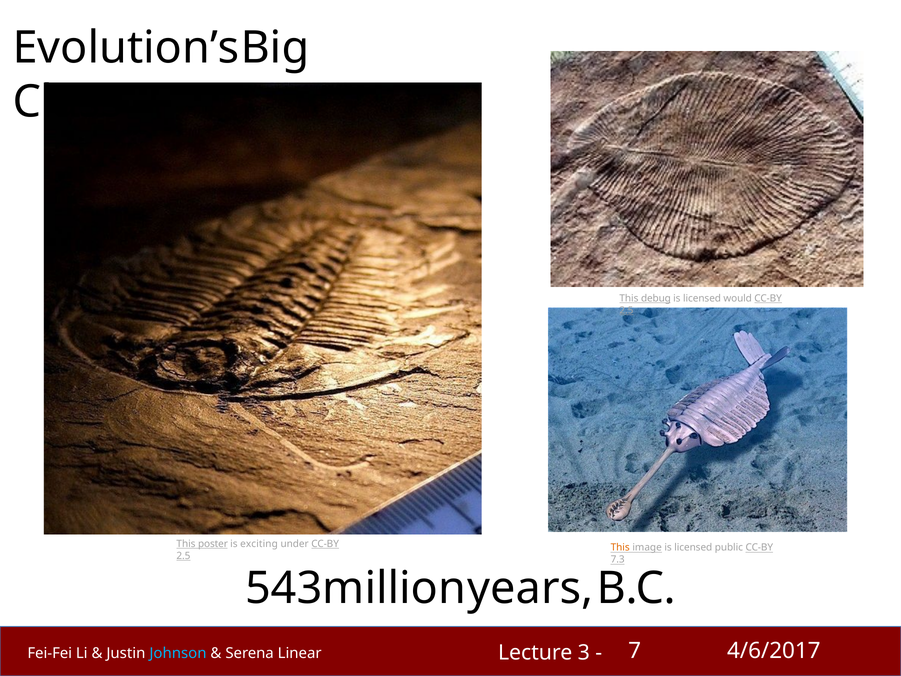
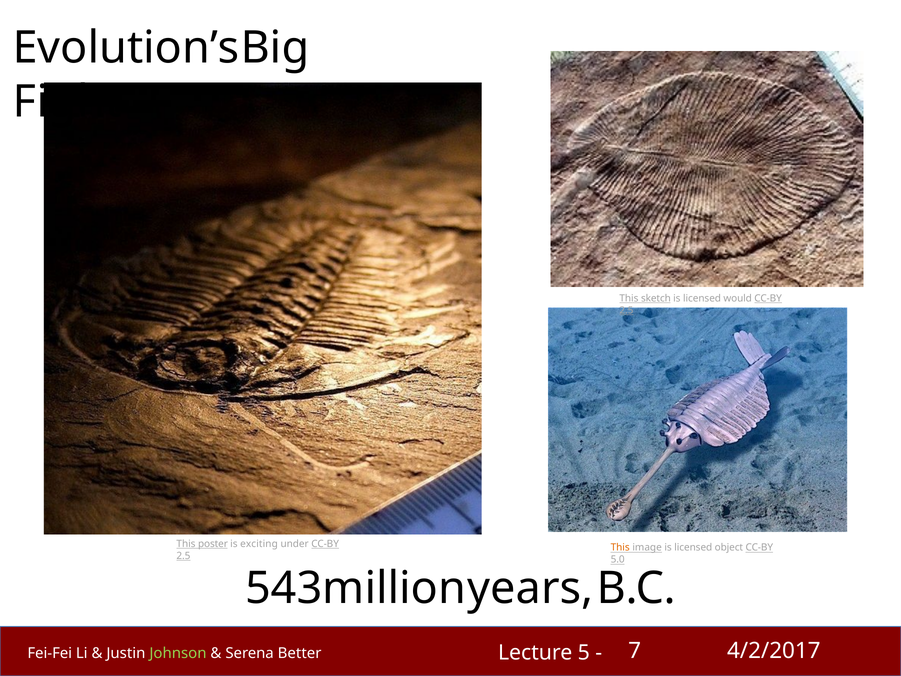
Class: Class -> Fight
debug: debug -> sketch
public: public -> object
7.3: 7.3 -> 5.0
4/6/2017: 4/6/2017 -> 4/2/2017
3: 3 -> 5
Johnson colour: light blue -> light green
Linear: Linear -> Better
